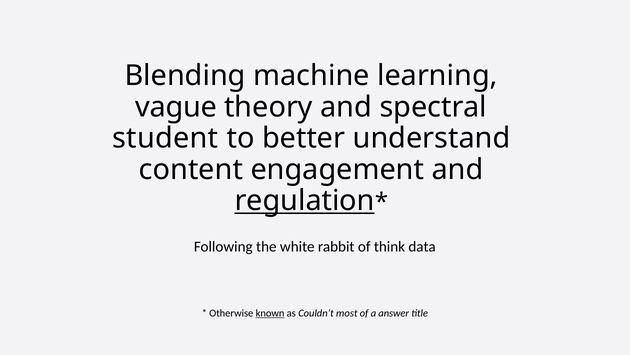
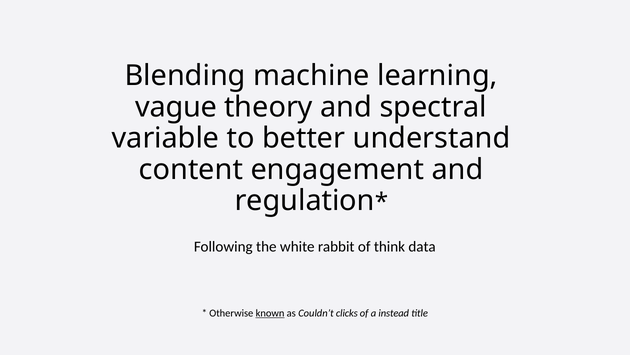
student: student -> variable
regulation underline: present -> none
most: most -> clicks
answer: answer -> instead
